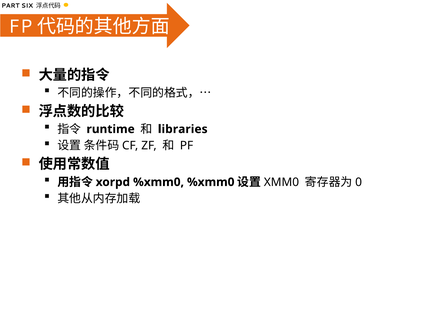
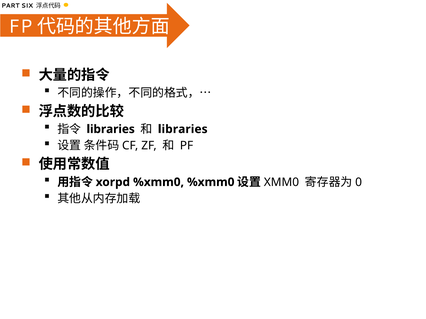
runtime at (111, 129): runtime -> libraries
